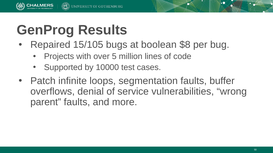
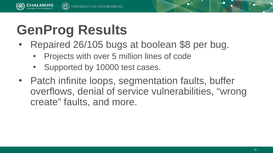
15/105: 15/105 -> 26/105
parent: parent -> create
